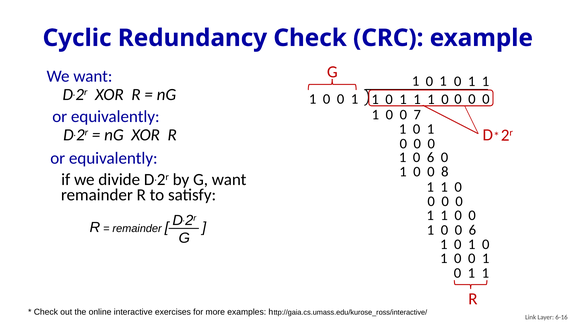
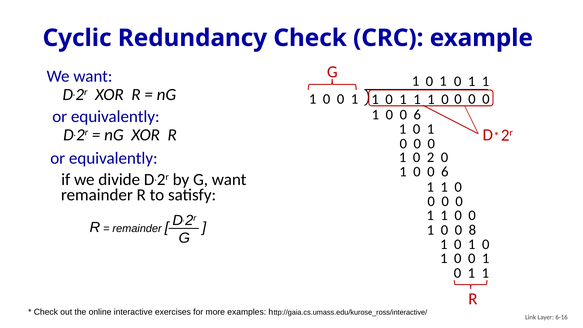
7 at (417, 115): 7 -> 6
1 0 6: 6 -> 2
8 at (445, 172): 8 -> 6
0 0 6: 6 -> 8
